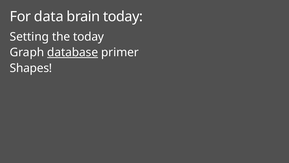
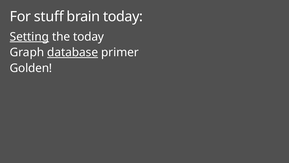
data: data -> stuff
Setting underline: none -> present
Shapes: Shapes -> Golden
